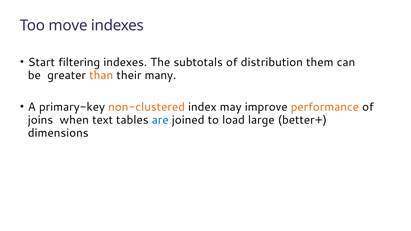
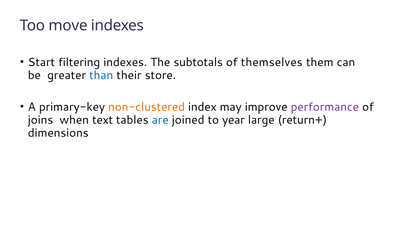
distribution: distribution -> themselves
than colour: orange -> blue
many: many -> store
performance colour: orange -> purple
load: load -> year
better+: better+ -> return+
